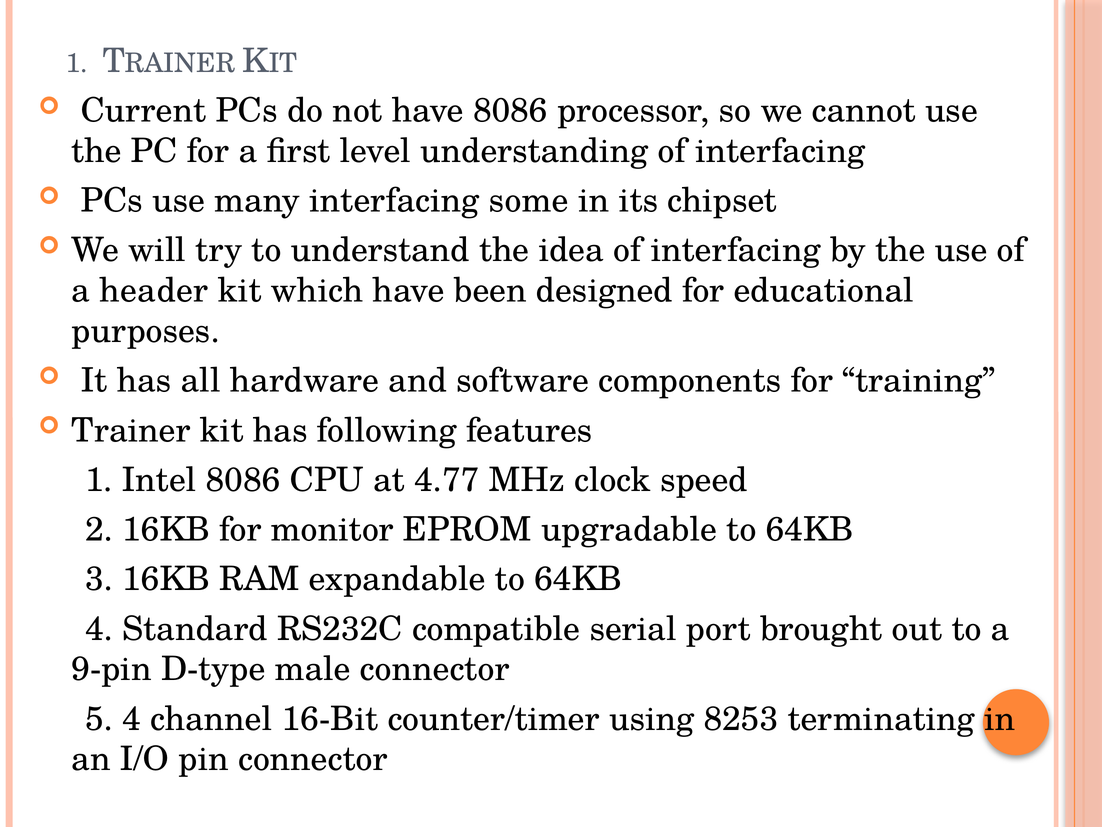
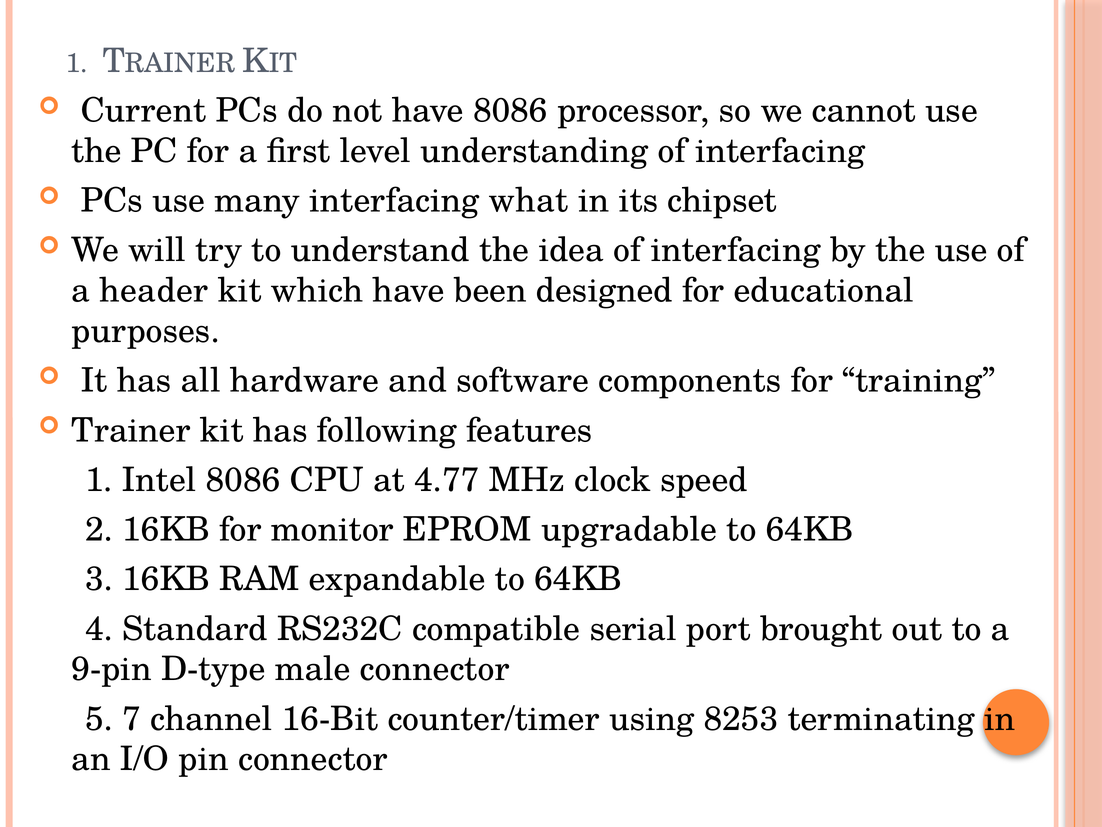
some: some -> what
5 4: 4 -> 7
